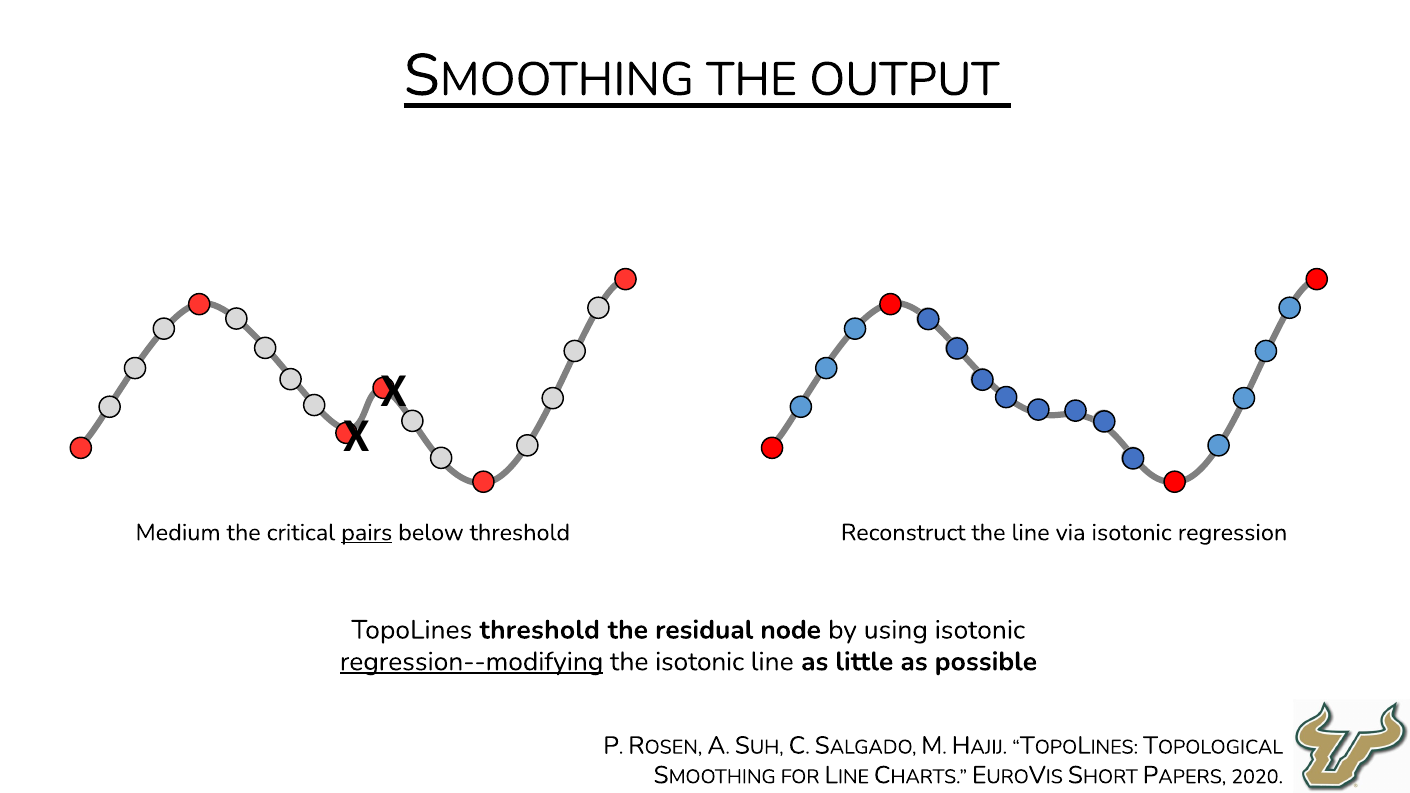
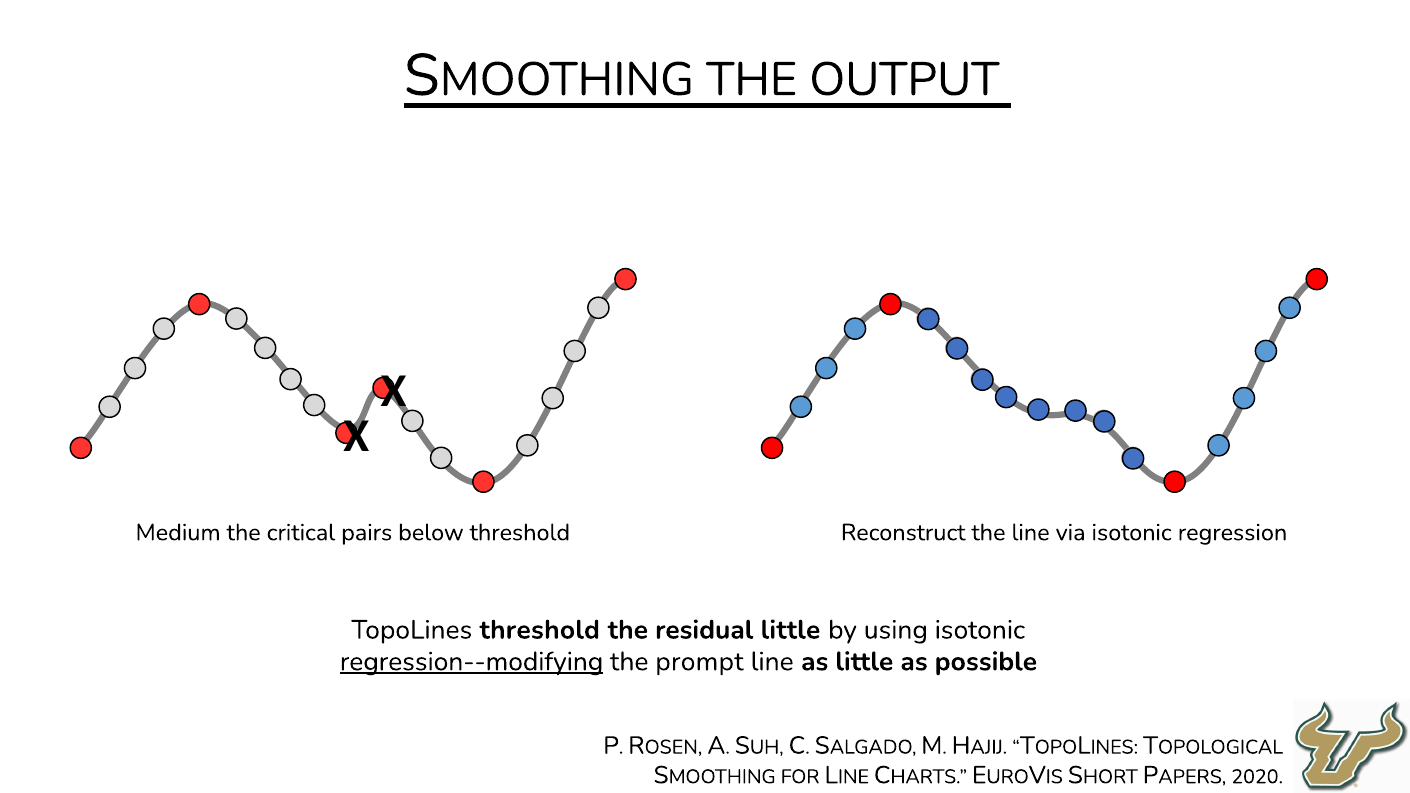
pairs underline: present -> none
residual node: node -> little
the isotonic: isotonic -> prompt
